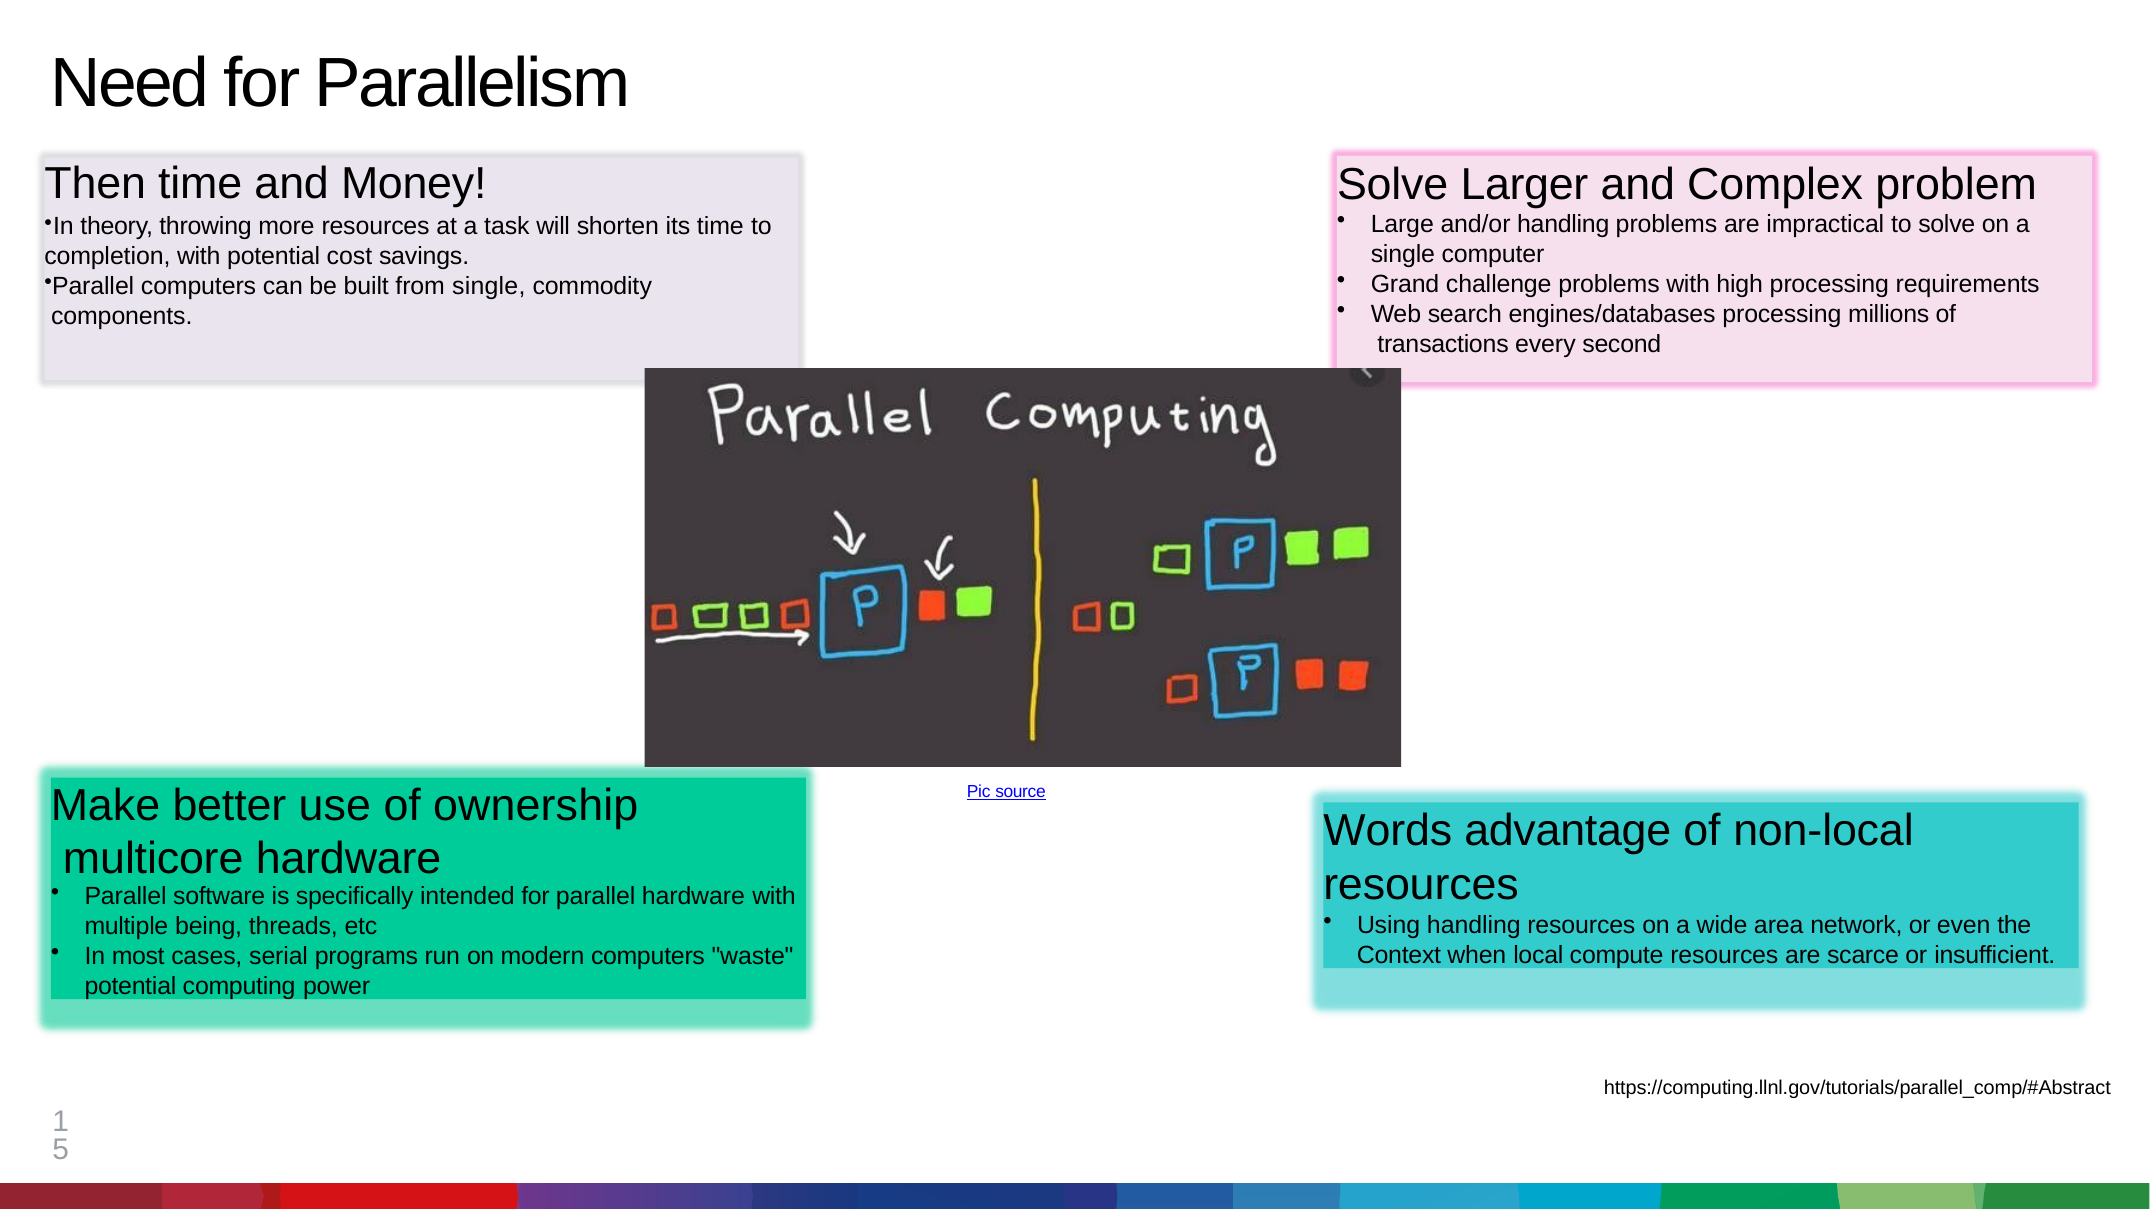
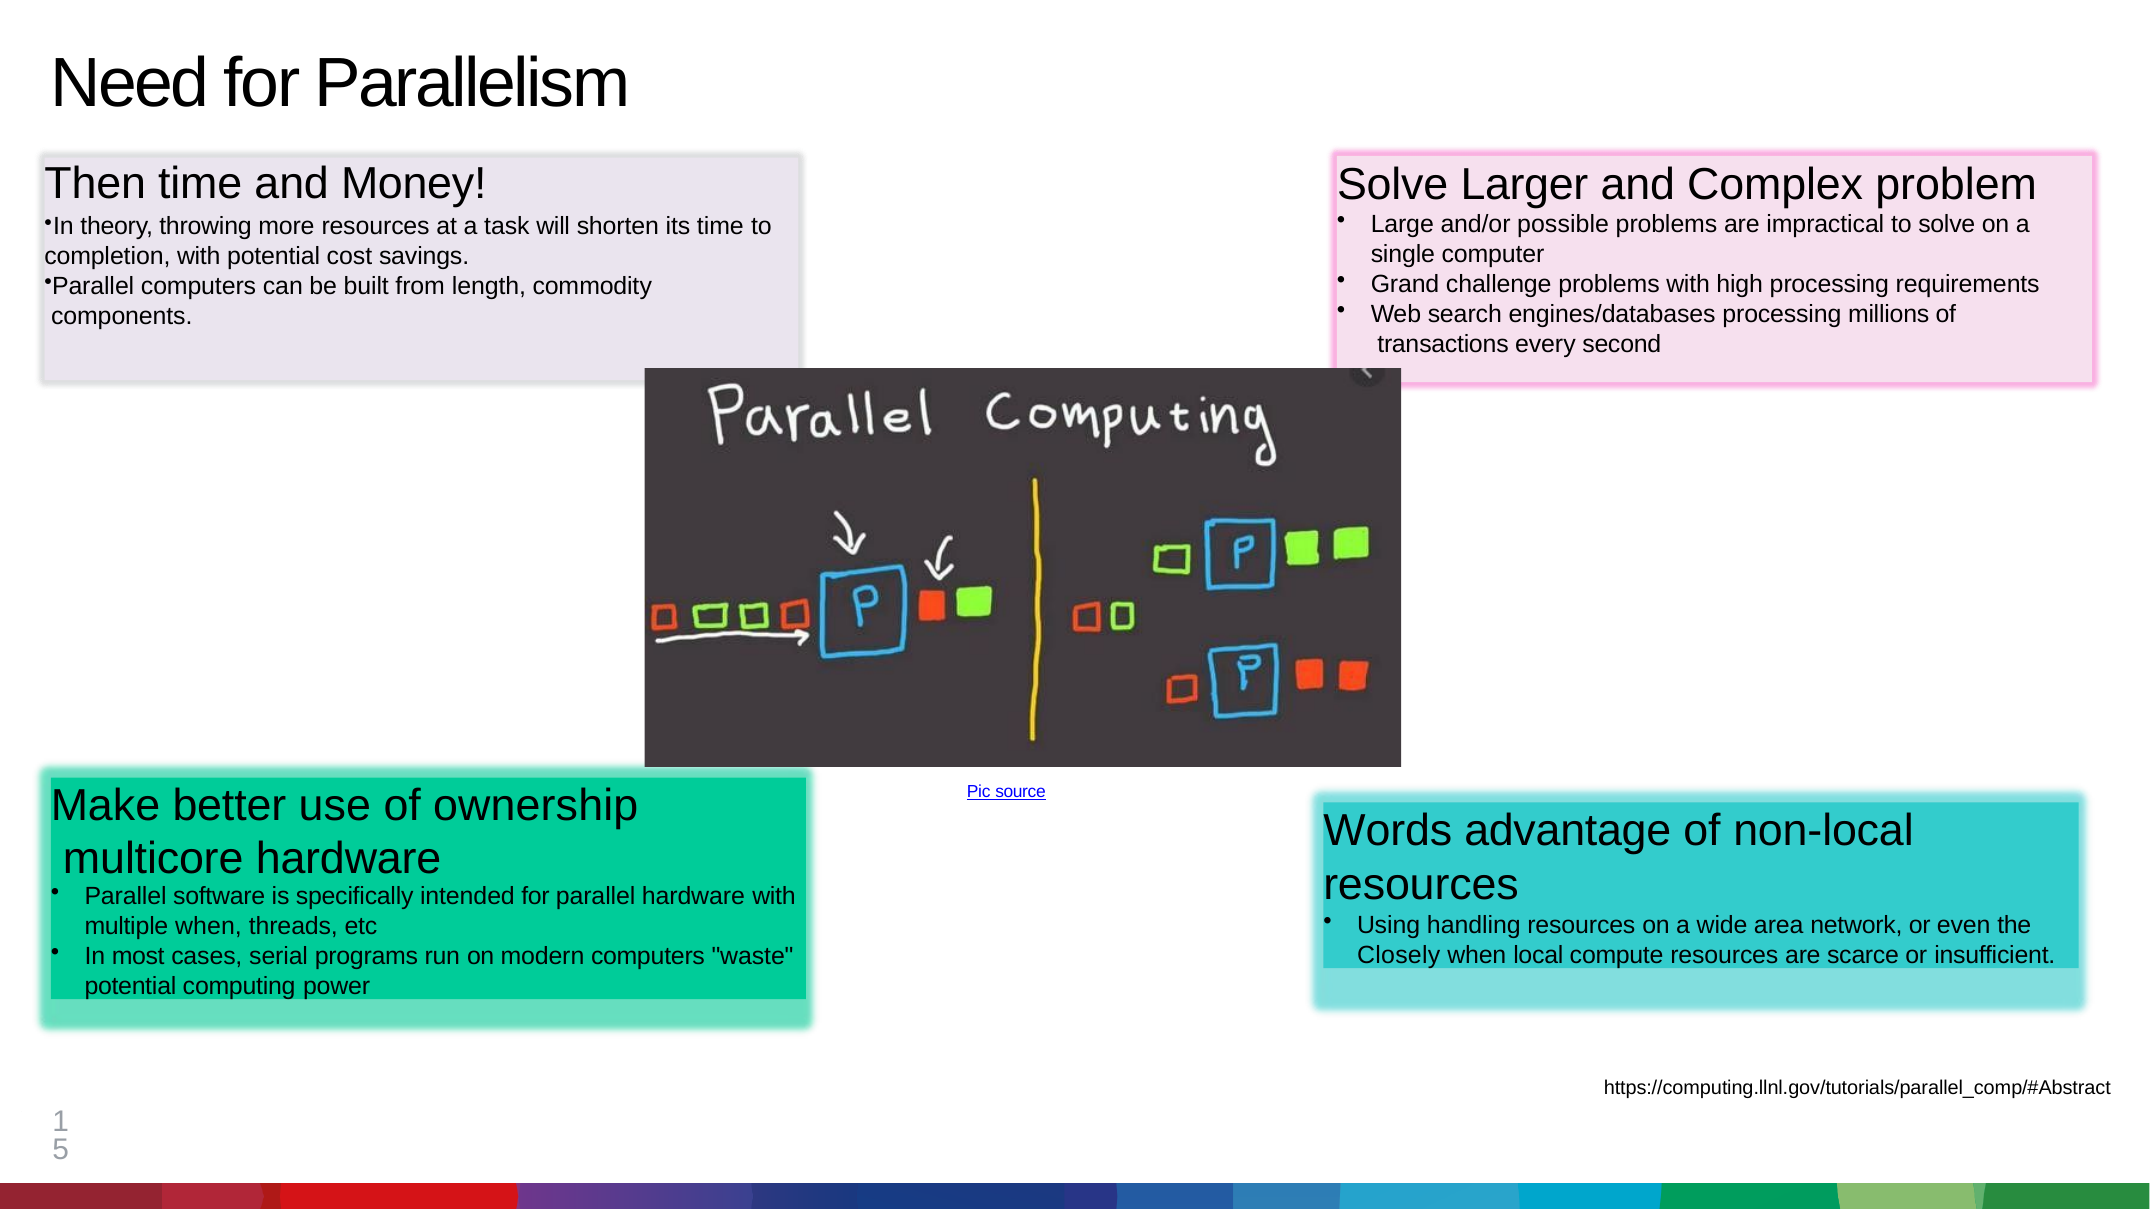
and/or handling: handling -> possible
from single: single -> length
multiple being: being -> when
Context: Context -> Closely
